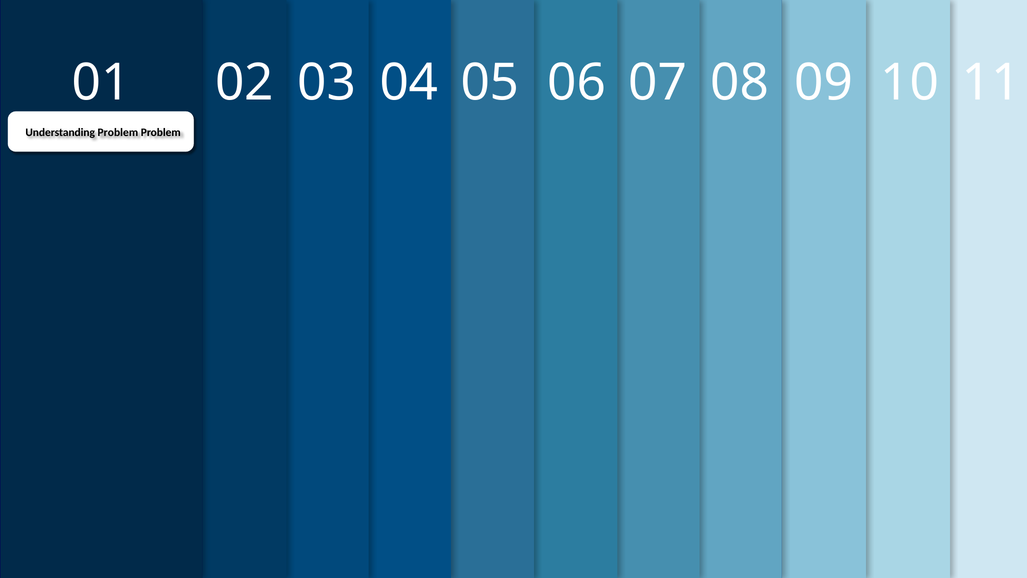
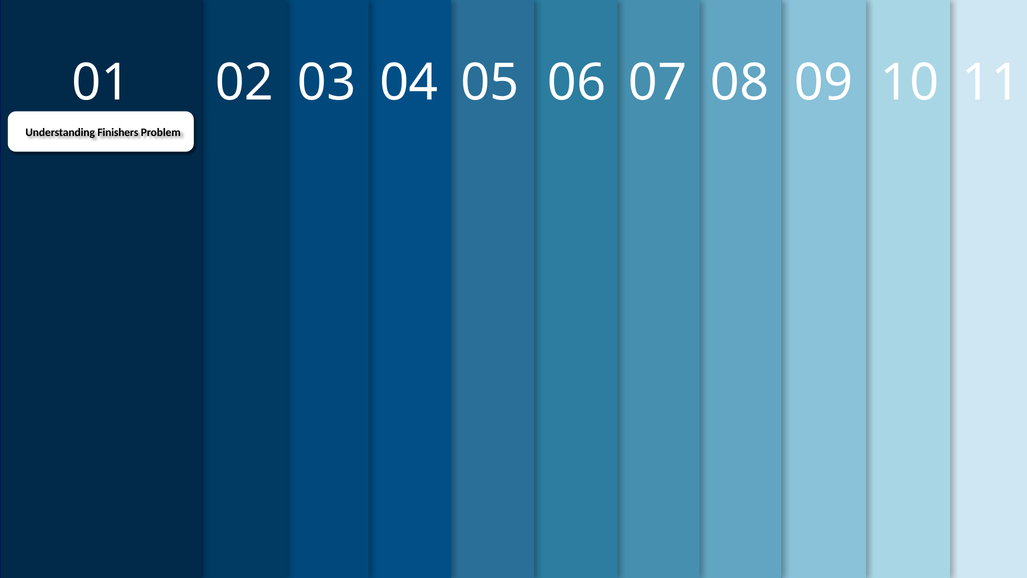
Understanding Problem: Problem -> Finishers
